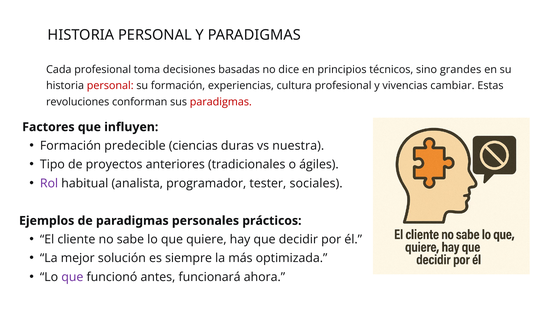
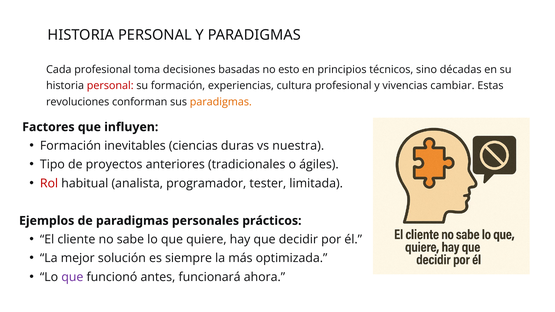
dice: dice -> esto
grandes: grandes -> décadas
paradigmas at (221, 102) colour: red -> orange
predecible: predecible -> inevitables
Rol colour: purple -> red
sociales: sociales -> limitada
